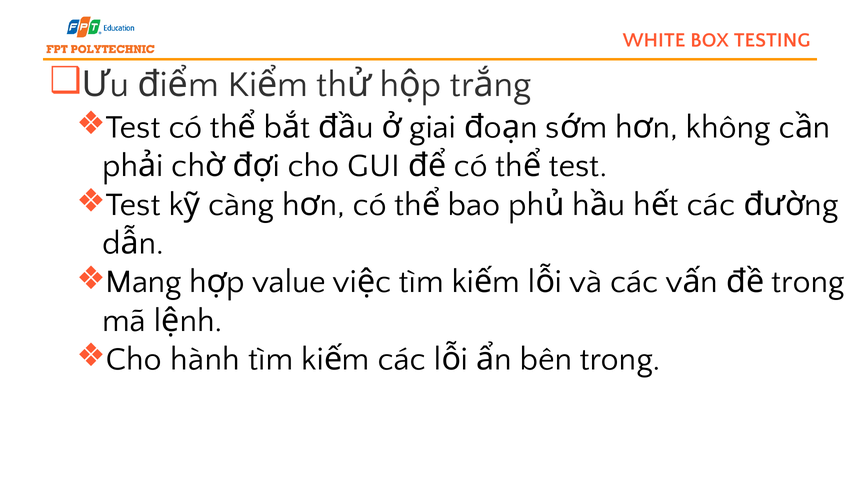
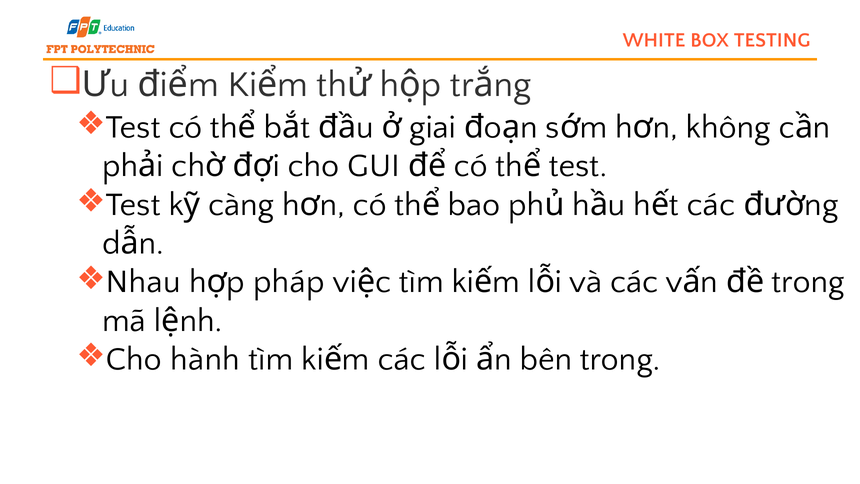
Mang: Mang -> Nhau
value: value -> pháp
